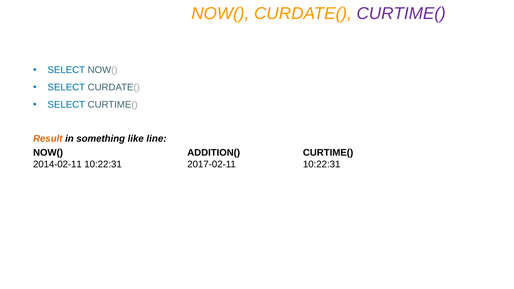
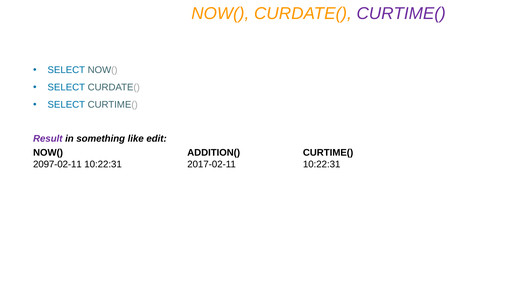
Result colour: orange -> purple
line: line -> edit
2014-02-11: 2014-02-11 -> 2097-02-11
